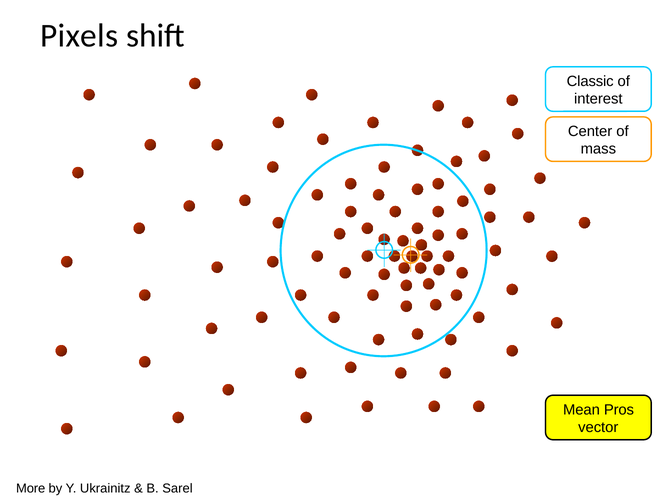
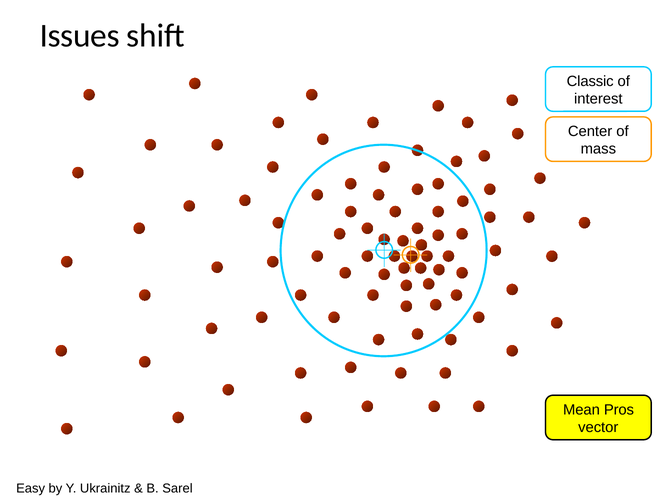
Pixels: Pixels -> Issues
More: More -> Easy
